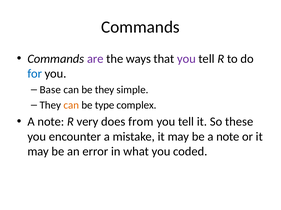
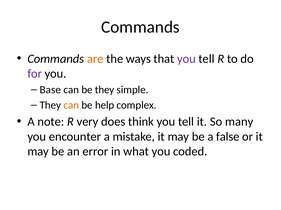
are colour: purple -> orange
for colour: blue -> purple
type: type -> help
from: from -> think
these: these -> many
be a note: note -> false
